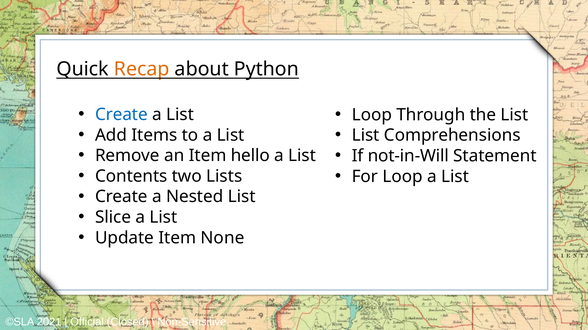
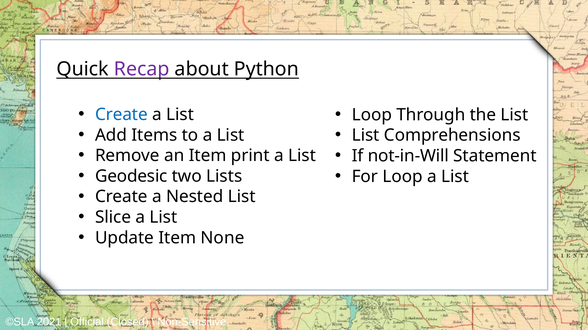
Recap colour: orange -> purple
hello: hello -> print
Contents: Contents -> Geodesic
